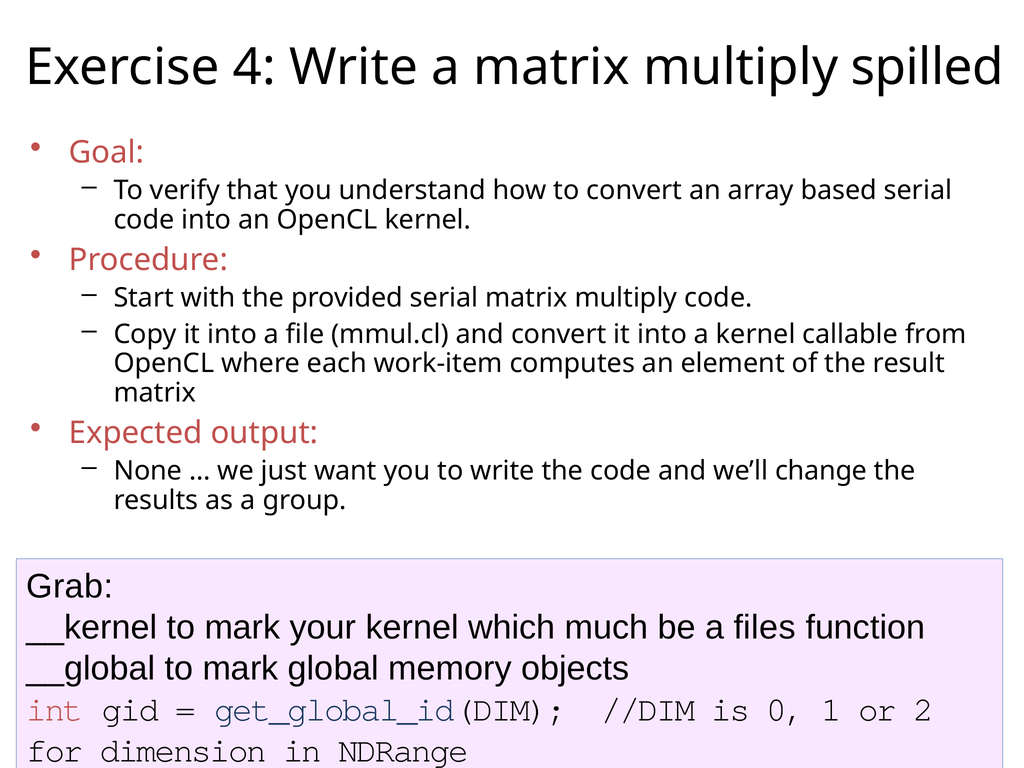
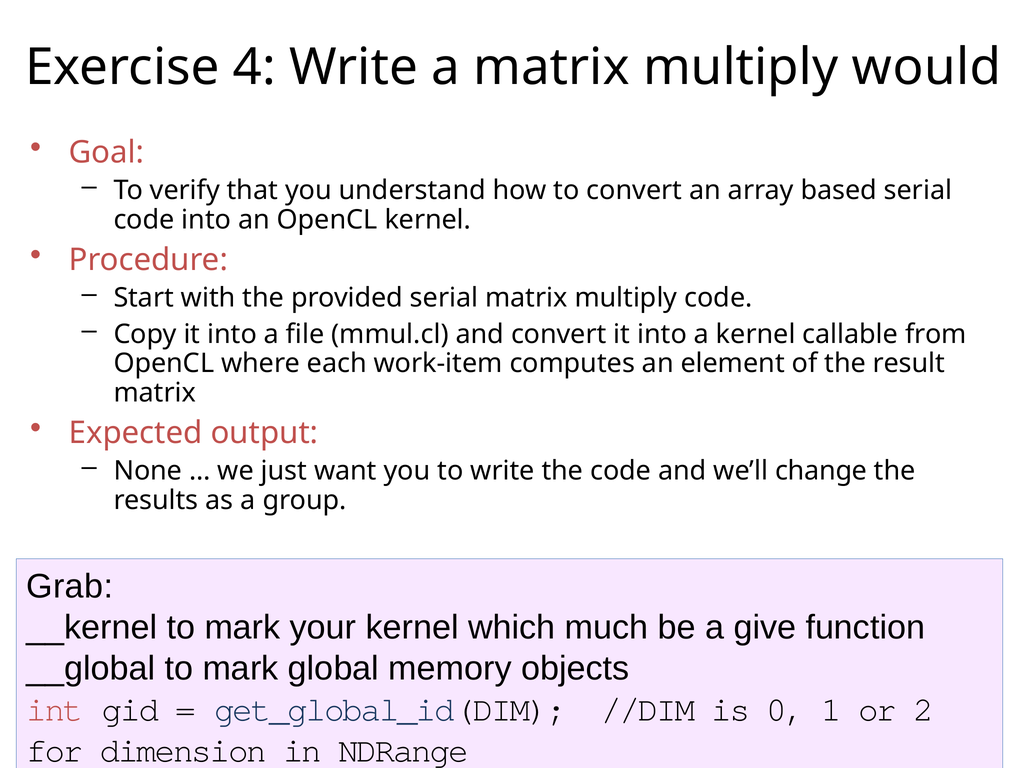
spilled: spilled -> would
files: files -> give
